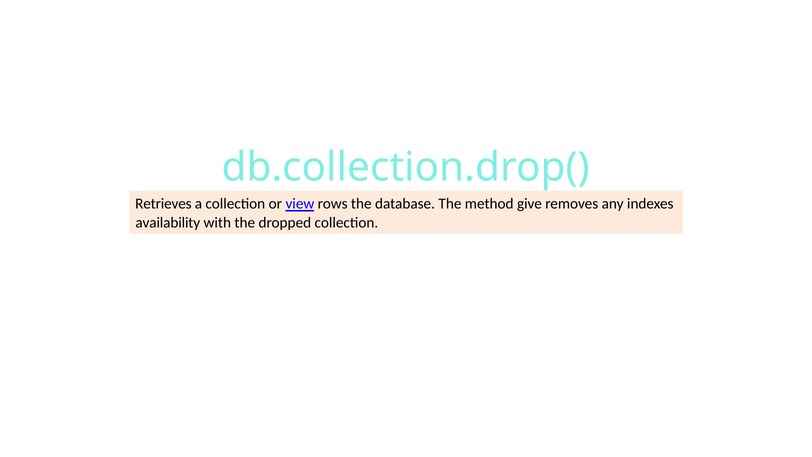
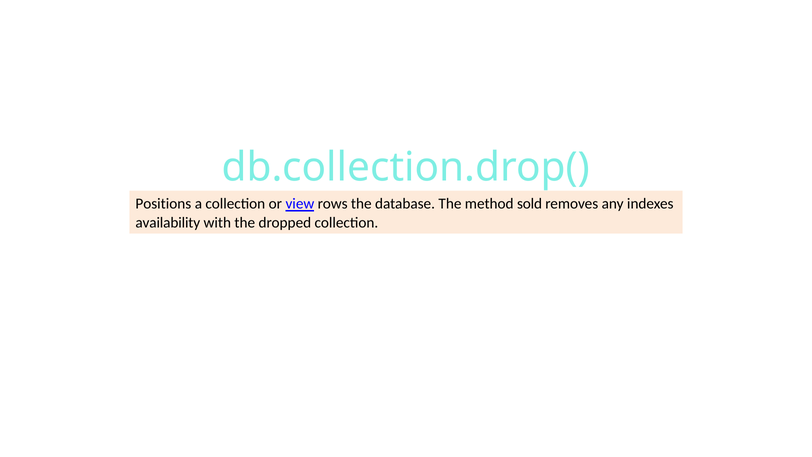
Retrieves: Retrieves -> Positions
give: give -> sold
